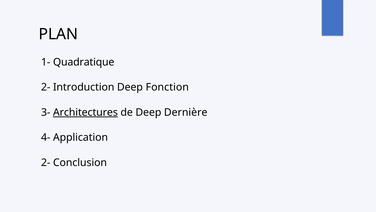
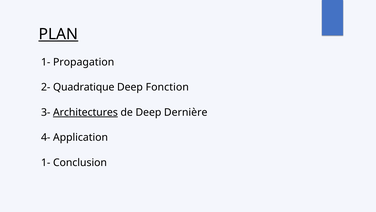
PLAN underline: none -> present
Quadratique: Quadratique -> Propagation
Introduction: Introduction -> Quadratique
2- at (46, 162): 2- -> 1-
